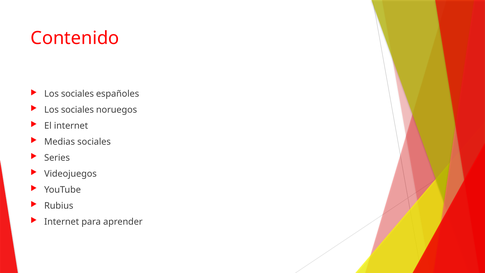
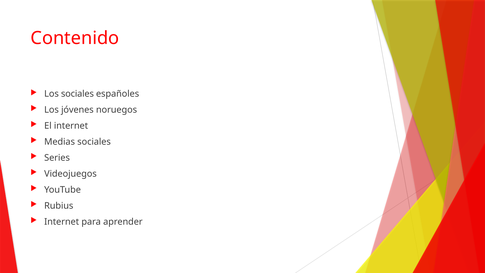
sociales at (77, 110): sociales -> jóvenes
